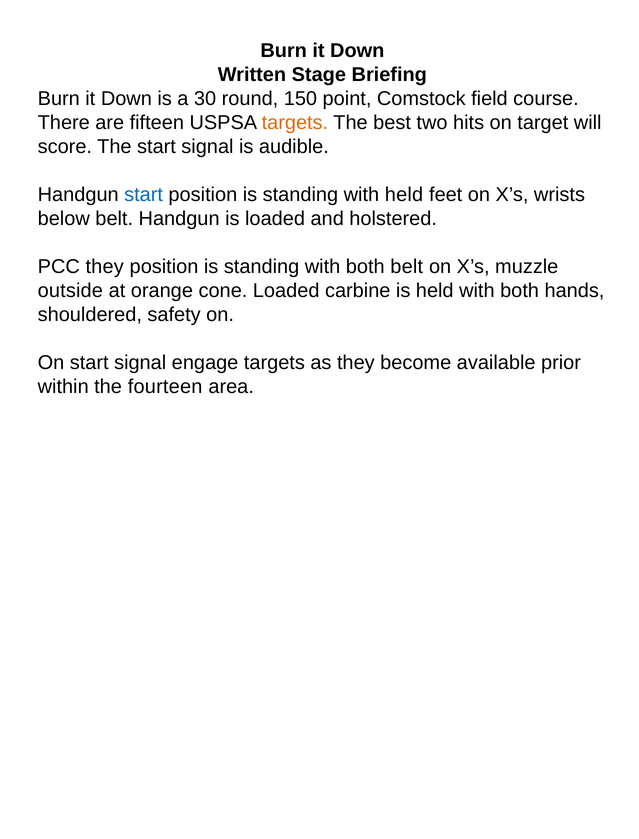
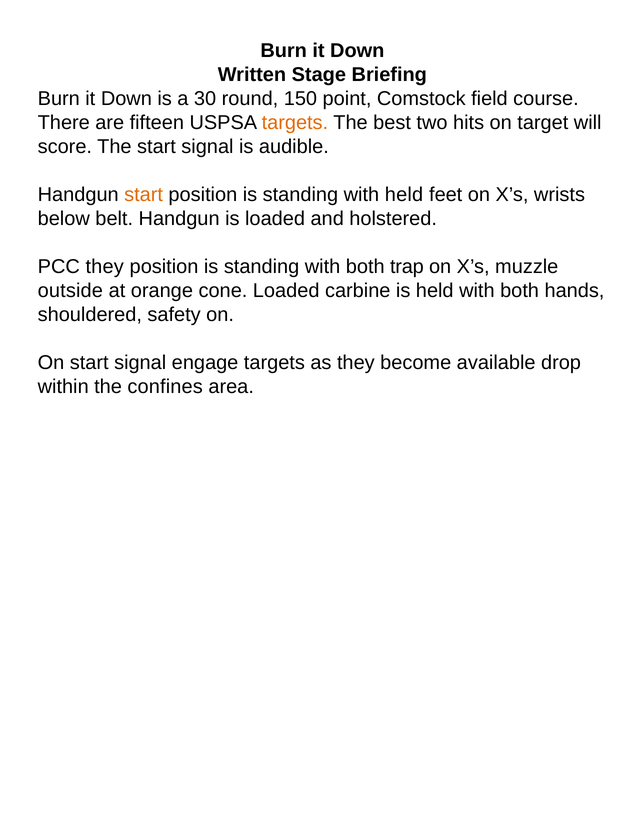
start at (144, 195) colour: blue -> orange
both belt: belt -> trap
prior: prior -> drop
fourteen: fourteen -> confines
